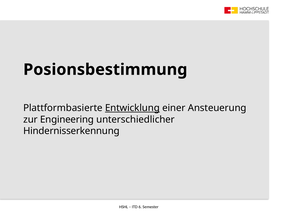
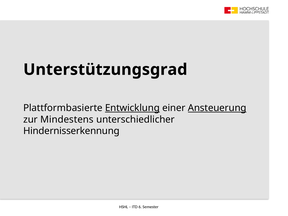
Posionsbestimmung: Posionsbestimmung -> Unterstützungsgrad
Ansteuerung underline: none -> present
Engineering: Engineering -> Mindestens
